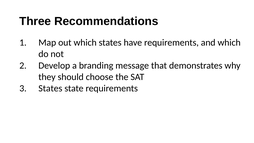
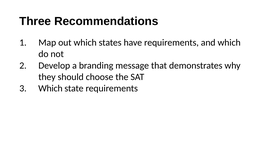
States at (50, 88): States -> Which
